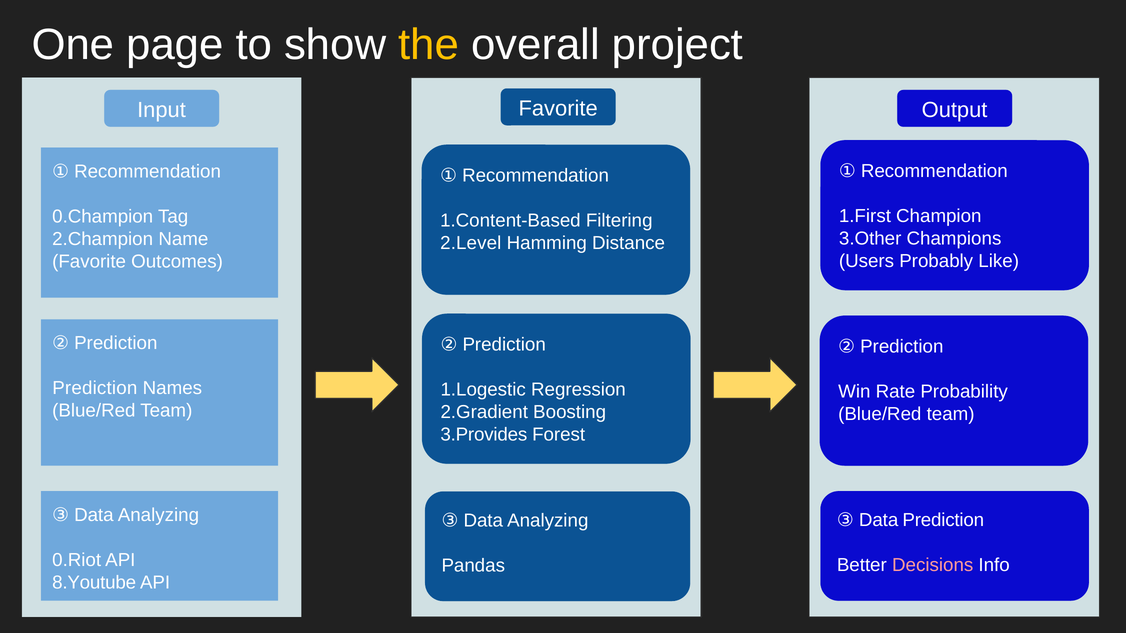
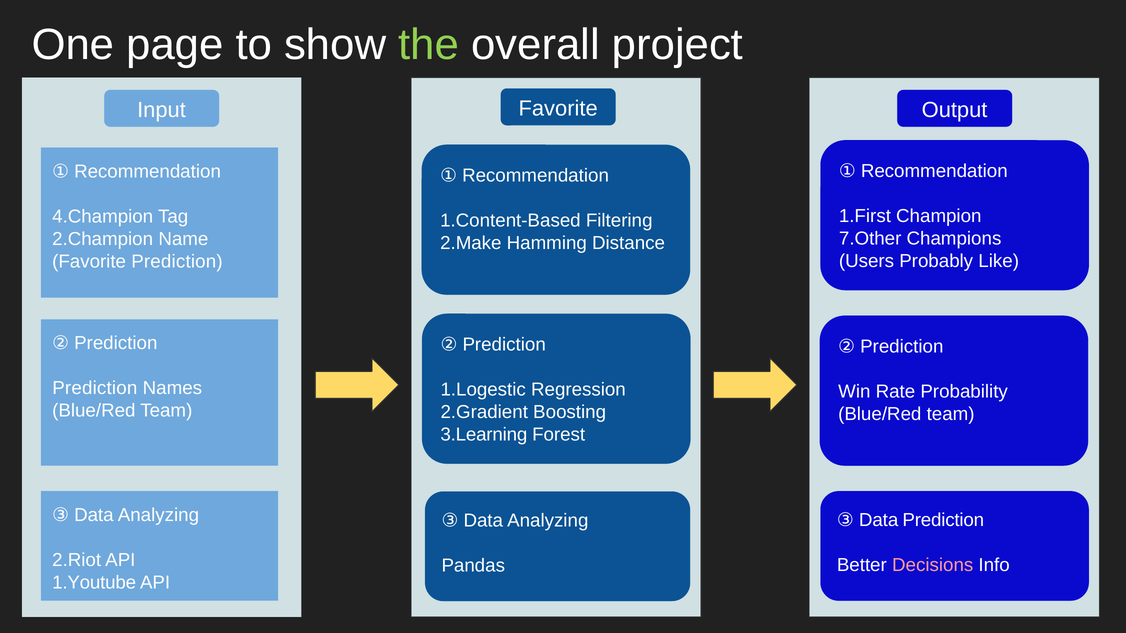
the colour: yellow -> light green
0.Champion: 0.Champion -> 4.Champion
3.Other: 3.Other -> 7.Other
2.Level: 2.Level -> 2.Make
Favorite Outcomes: Outcomes -> Prediction
3.Provides: 3.Provides -> 3.Learning
0.Riot: 0.Riot -> 2.Riot
8.Youtube: 8.Youtube -> 1.Youtube
